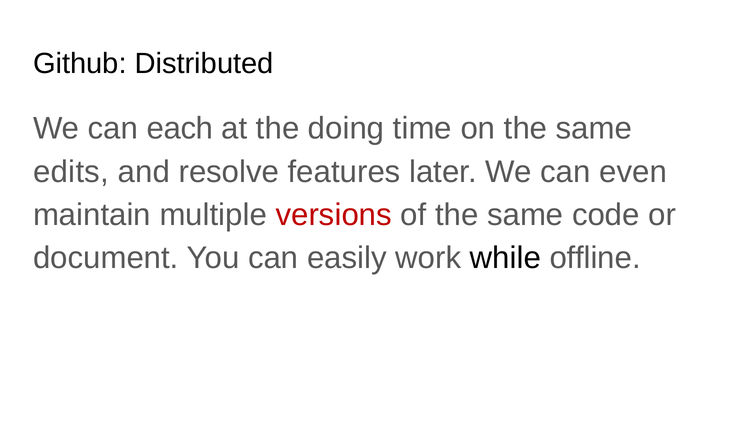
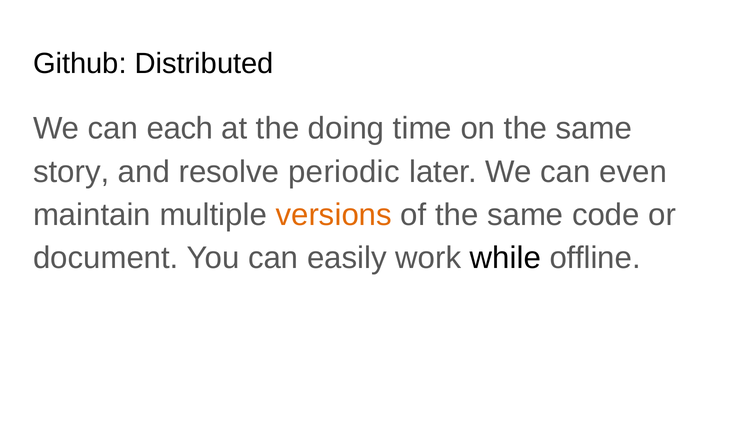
edits: edits -> story
features: features -> periodic
versions colour: red -> orange
